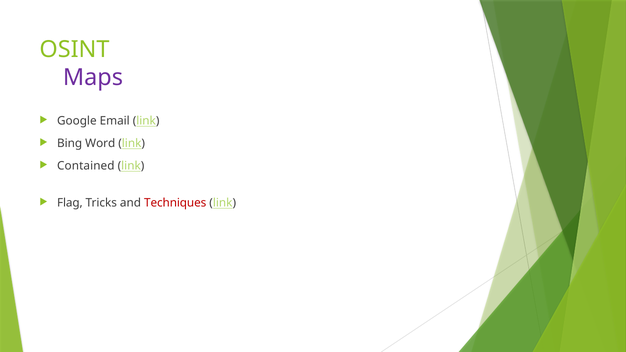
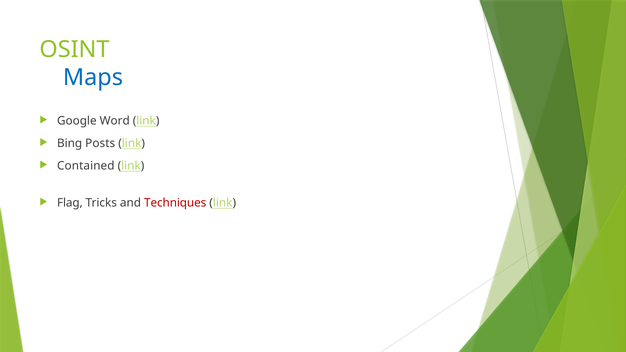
Maps colour: purple -> blue
Email: Email -> Word
Word: Word -> Posts
